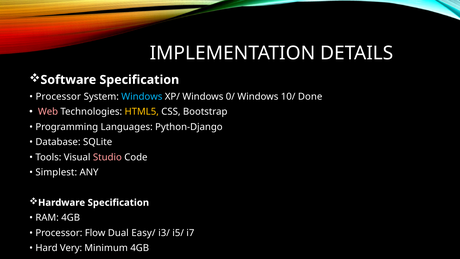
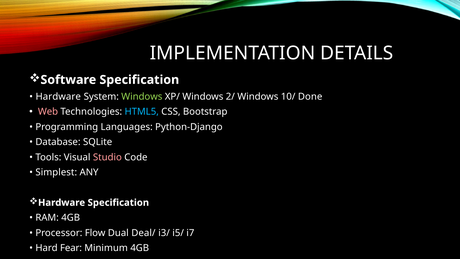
Processor at (58, 96): Processor -> Hardware
Windows at (142, 96) colour: light blue -> light green
0/: 0/ -> 2/
HTML5 colour: yellow -> light blue
Easy/: Easy/ -> Deal/
Very: Very -> Fear
